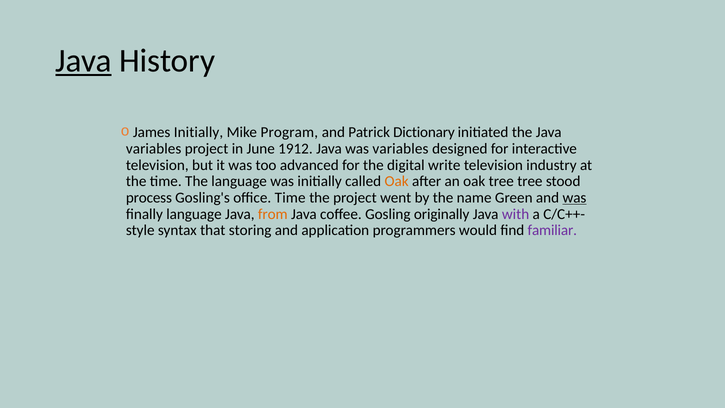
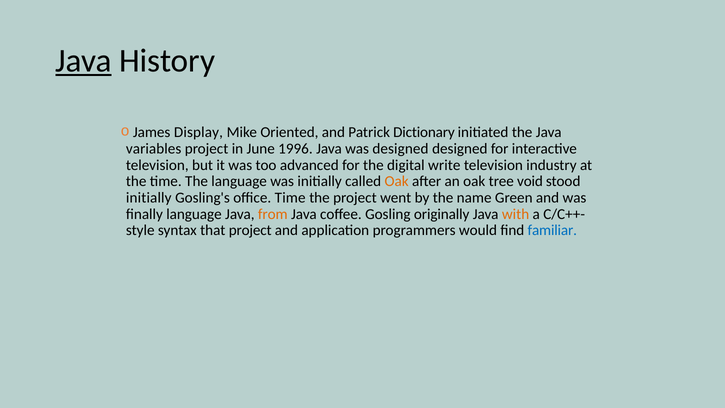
James Initially: Initially -> Display
Program: Program -> Oriented
1912: 1912 -> 1996
was variables: variables -> designed
tree tree: tree -> void
process at (149, 198): process -> initially
was at (574, 198) underline: present -> none
with colour: purple -> orange
that storing: storing -> project
familiar colour: purple -> blue
